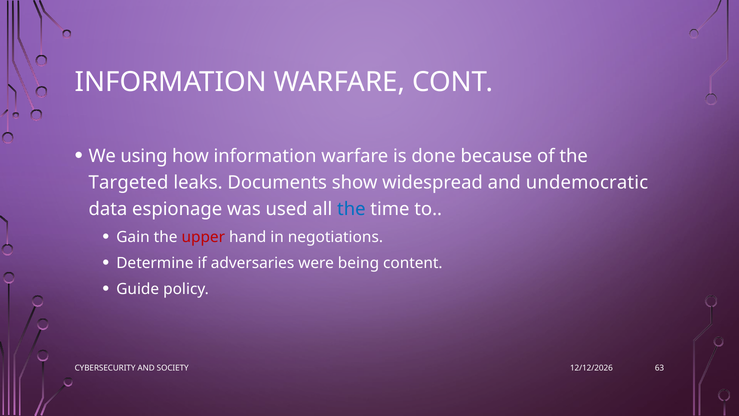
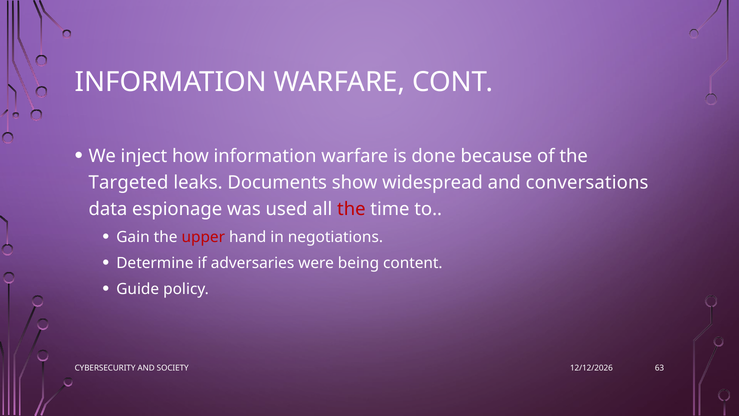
using: using -> inject
undemocratic: undemocratic -> conversations
the at (351, 209) colour: blue -> red
